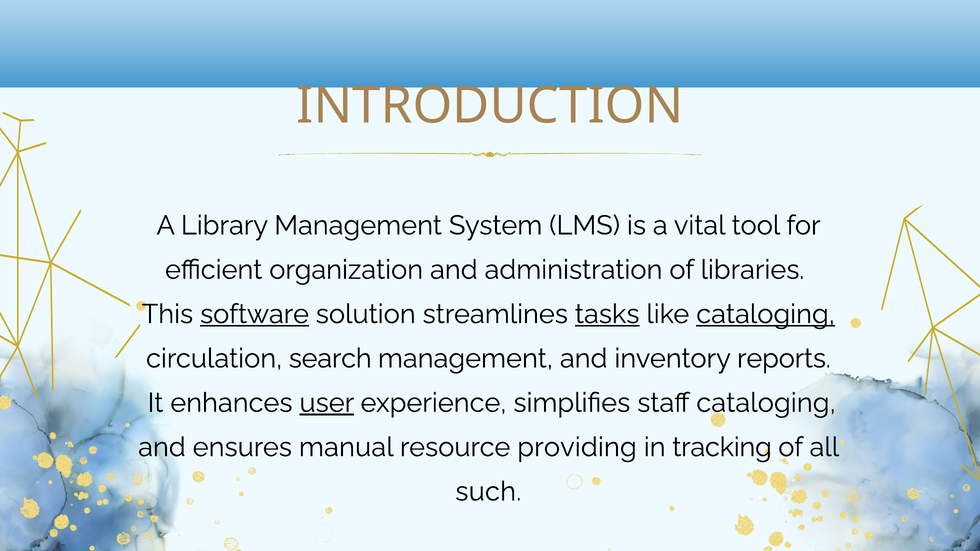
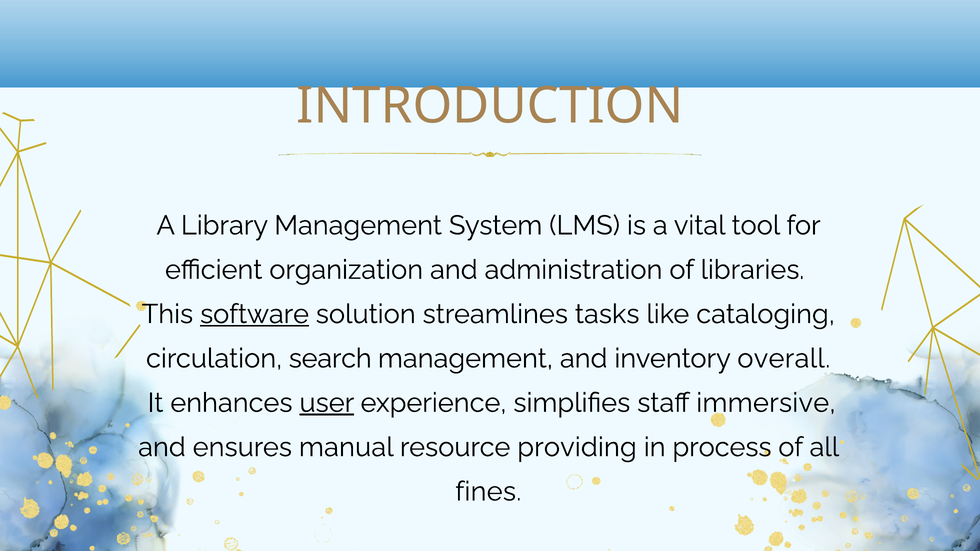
tasks underline: present -> none
cataloging at (766, 314) underline: present -> none
reports: reports -> overall
staff cataloging: cataloging -> immersive
tracking: tracking -> process
such: such -> fines
